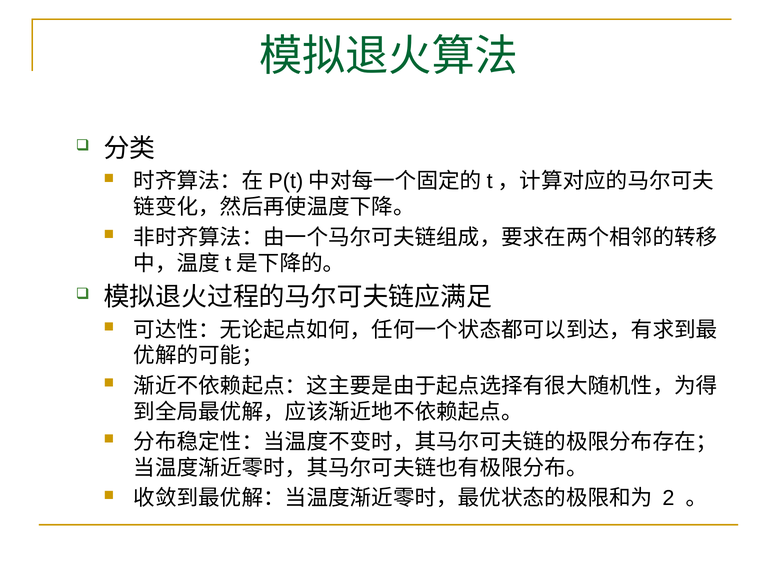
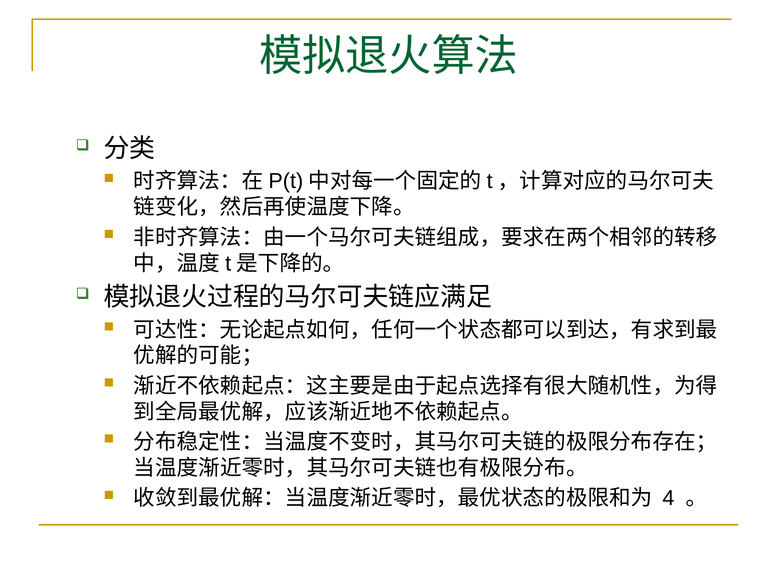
2: 2 -> 4
